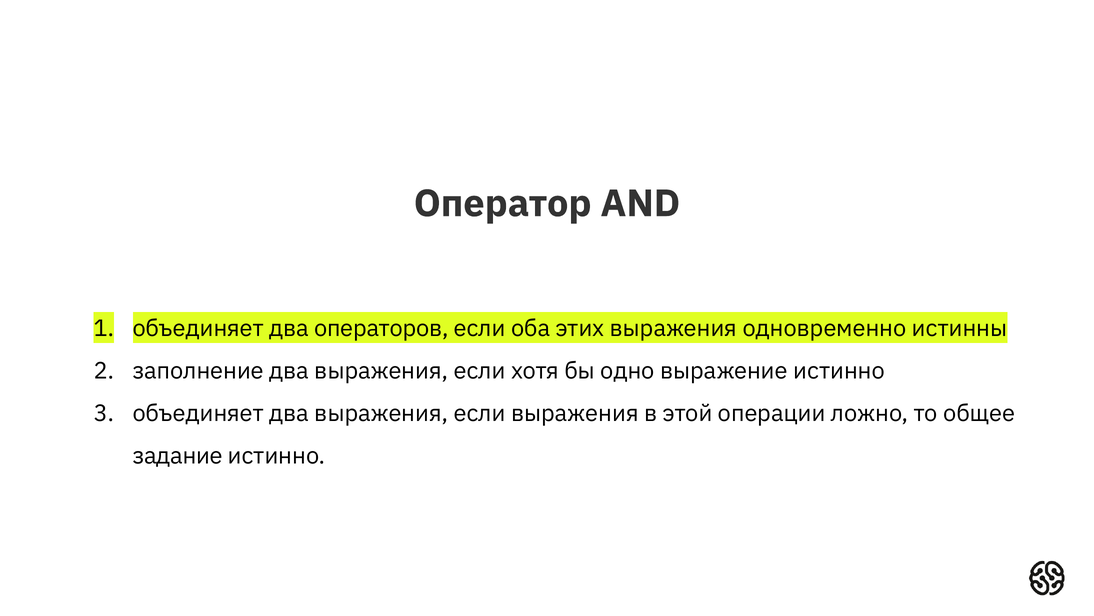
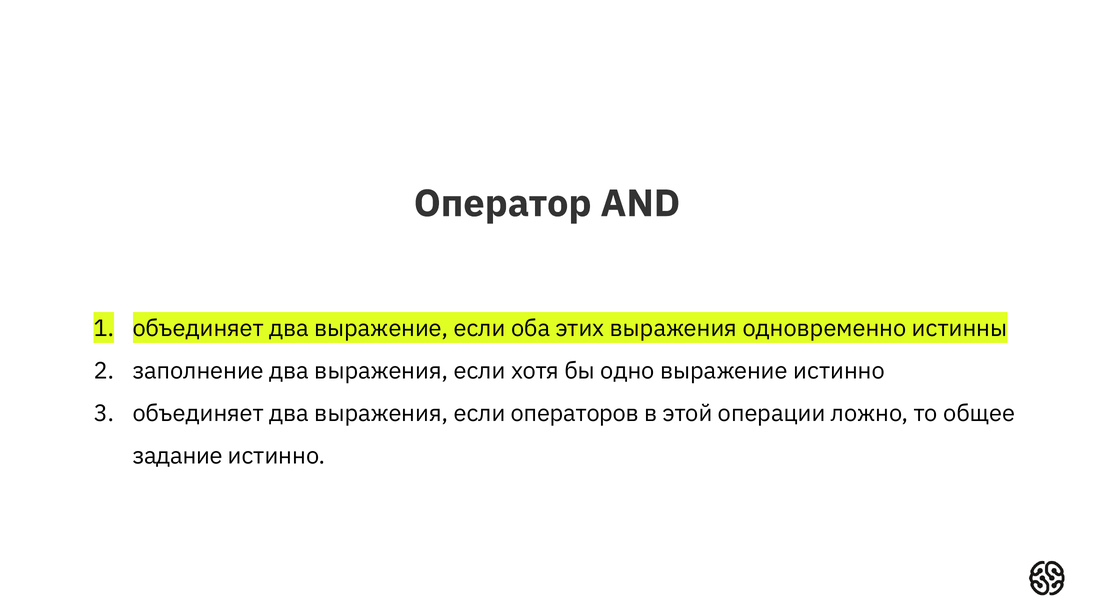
два операторов: операторов -> выражение
если выражения: выражения -> операторов
